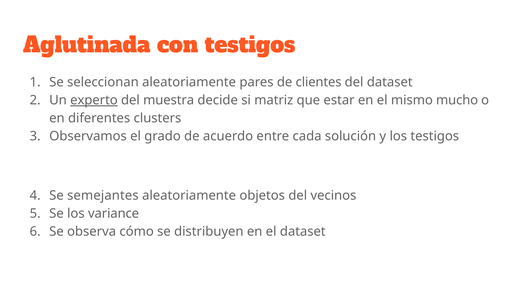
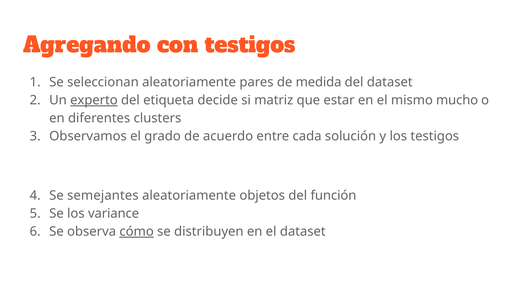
Aglutinada: Aglutinada -> Agregando
clientes: clientes -> medida
muestra: muestra -> etiqueta
vecinos: vecinos -> función
cómo underline: none -> present
